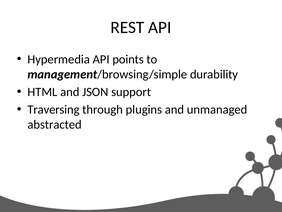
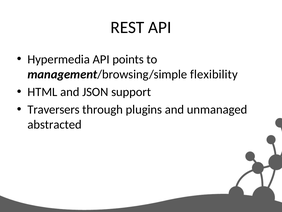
durability: durability -> flexibility
Traversing: Traversing -> Traversers
